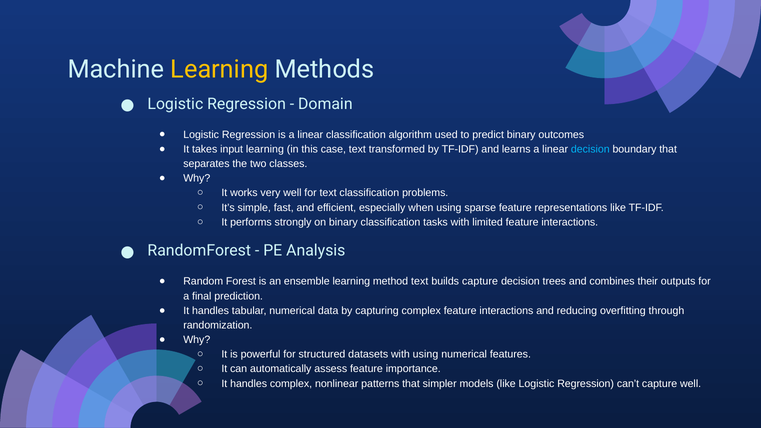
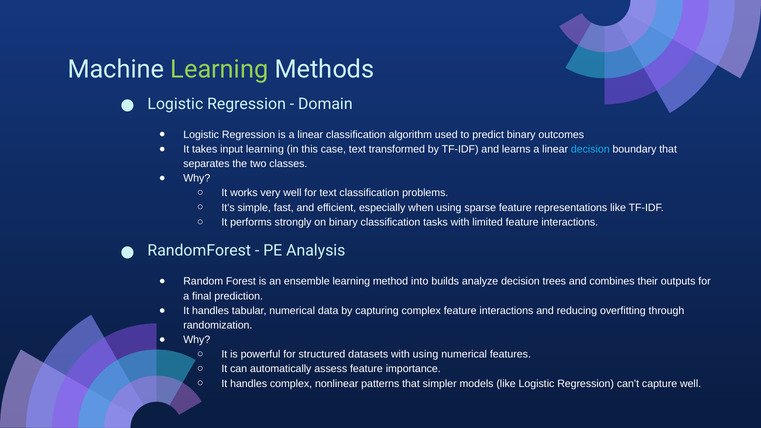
Learning at (219, 70) colour: yellow -> light green
method text: text -> into
builds capture: capture -> analyze
